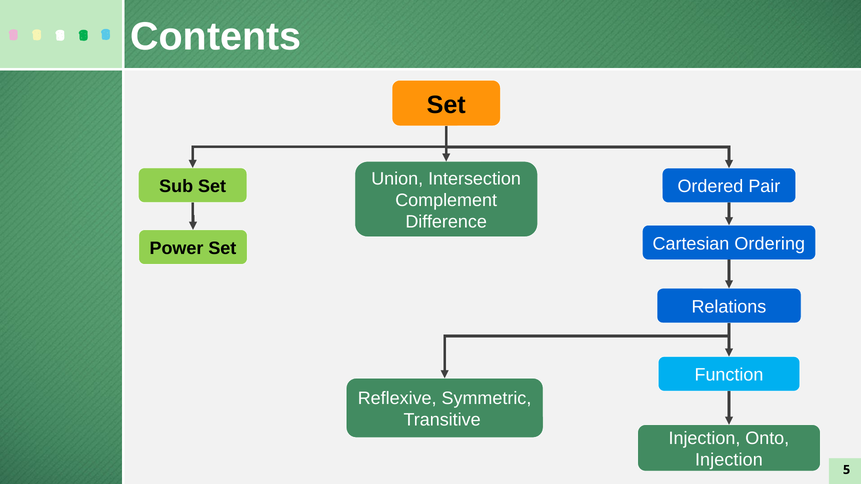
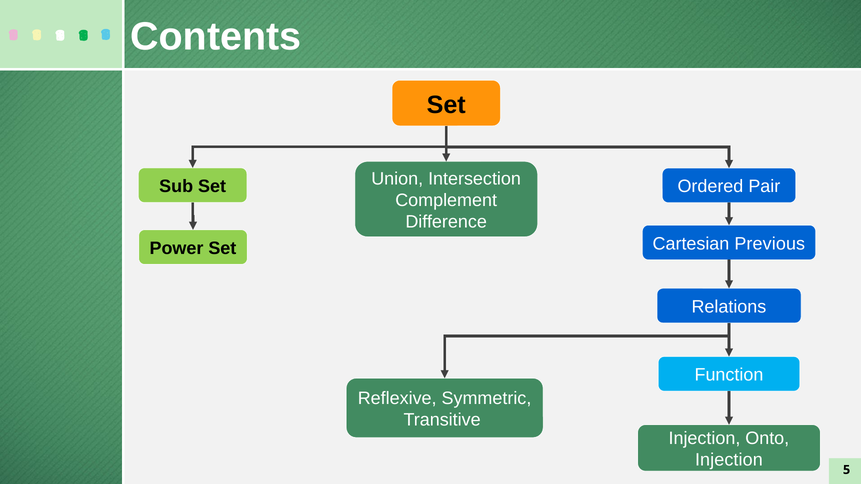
Ordering: Ordering -> Previous
